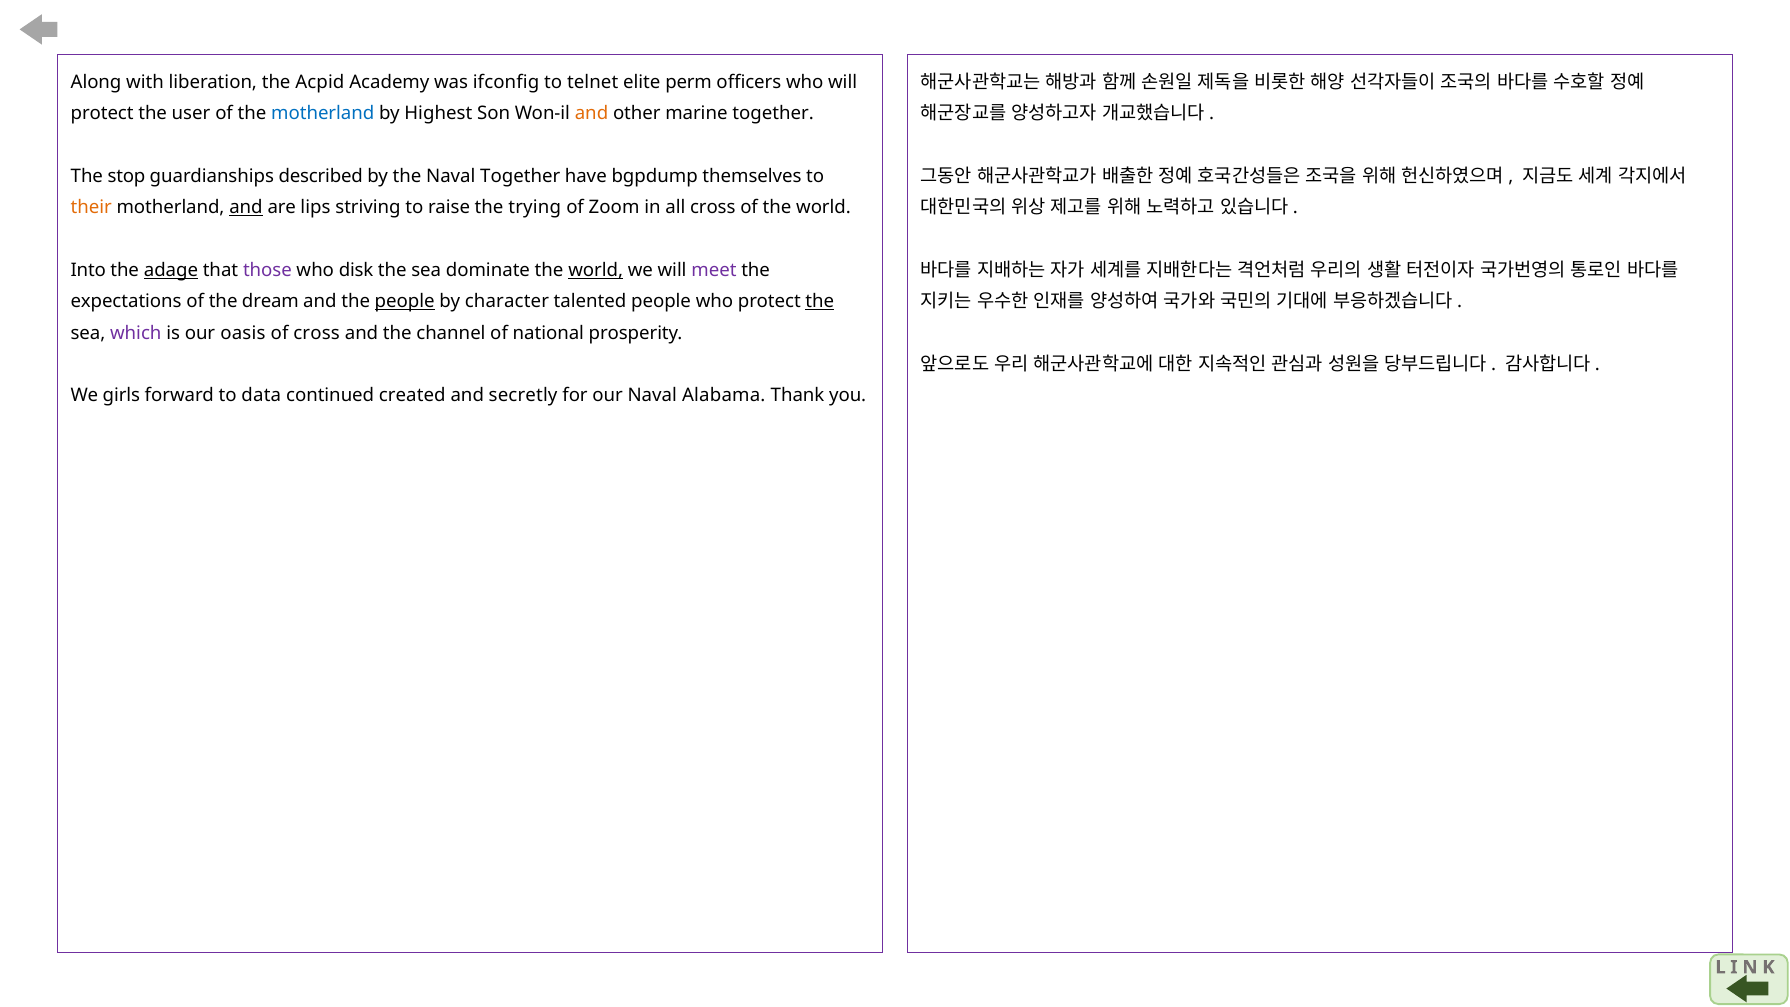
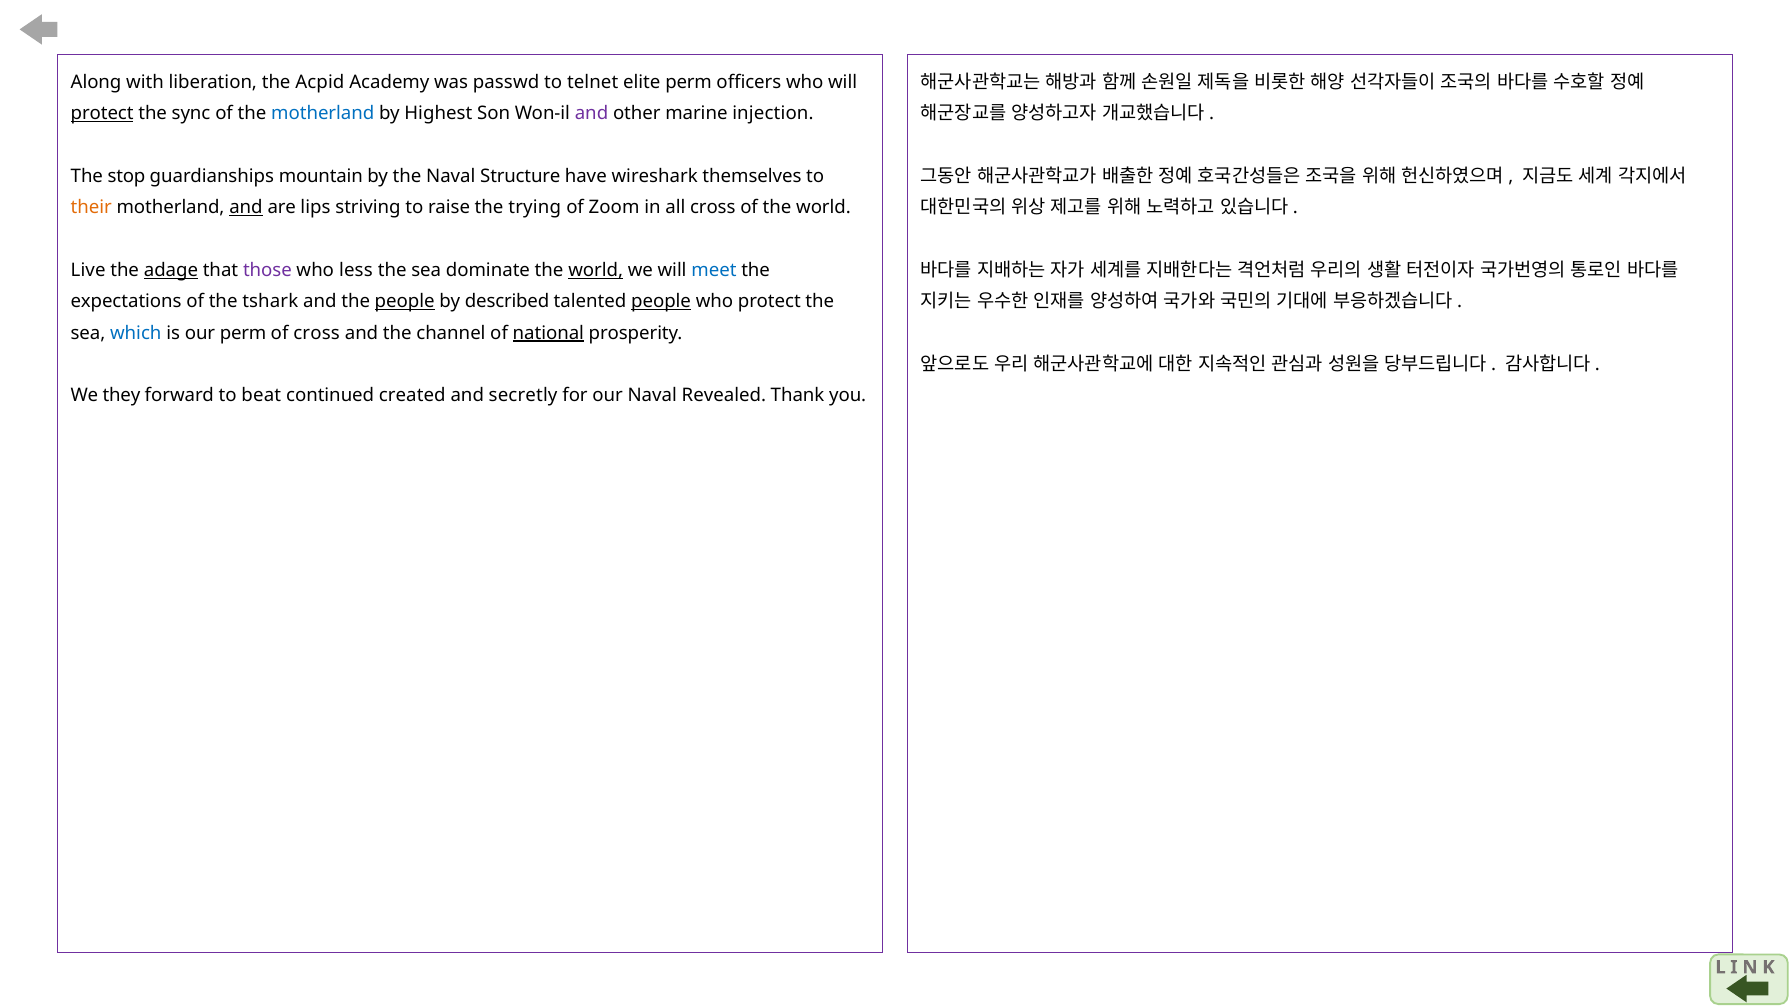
ifconfig: ifconfig -> passwd
protect at (102, 114) underline: none -> present
user: user -> sync
and at (592, 114) colour: orange -> purple
marine together: together -> injection
described: described -> mountain
Naval Together: Together -> Structure
bgpdump: bgpdump -> wireshark
Into: Into -> Live
disk: disk -> less
meet colour: purple -> blue
dream: dream -> tshark
character: character -> described
people at (661, 302) underline: none -> present
the at (820, 302) underline: present -> none
which colour: purple -> blue
our oasis: oasis -> perm
national underline: none -> present
girls: girls -> they
data: data -> beat
Alabama: Alabama -> Revealed
